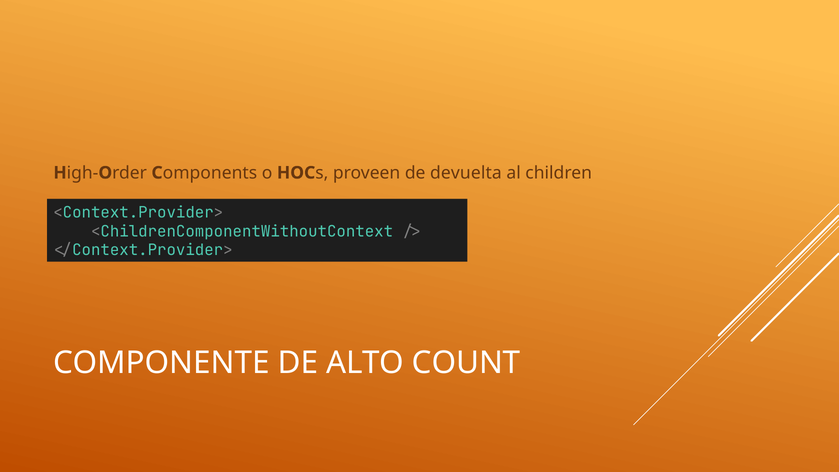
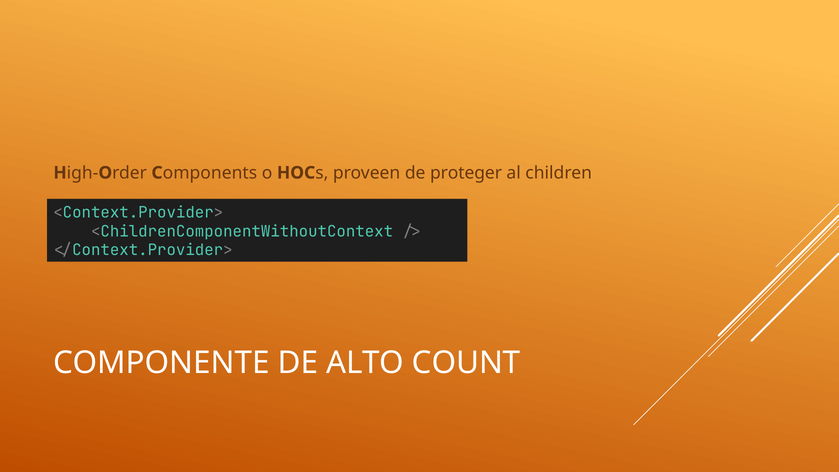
devuelta: devuelta -> proteger
